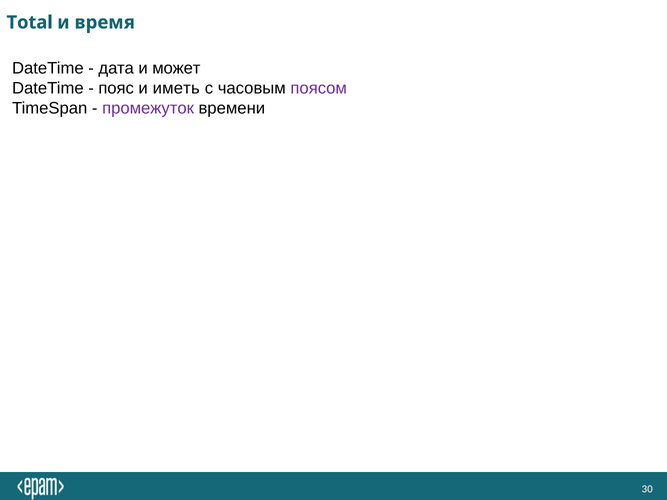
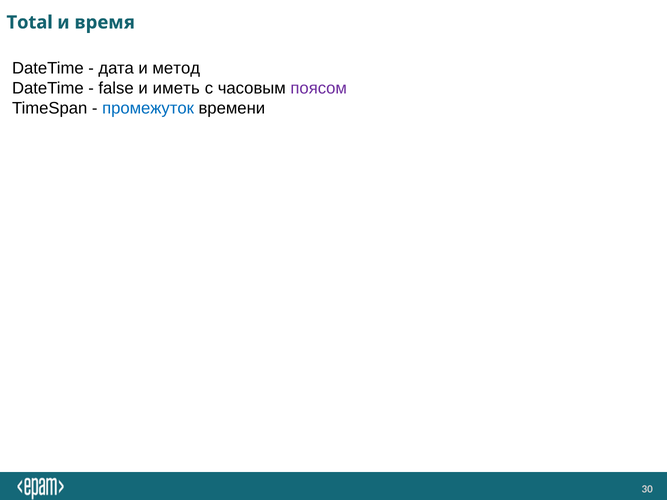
может: может -> метод
пояс: пояс -> false
промежуток colour: purple -> blue
